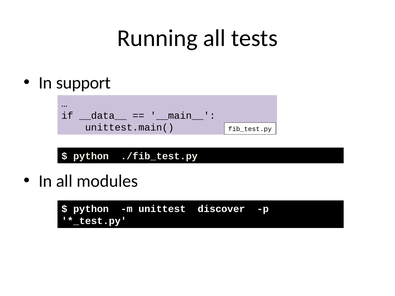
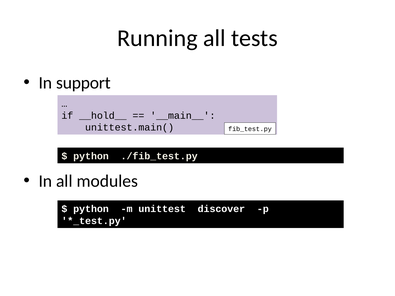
__data__: __data__ -> __hold__
